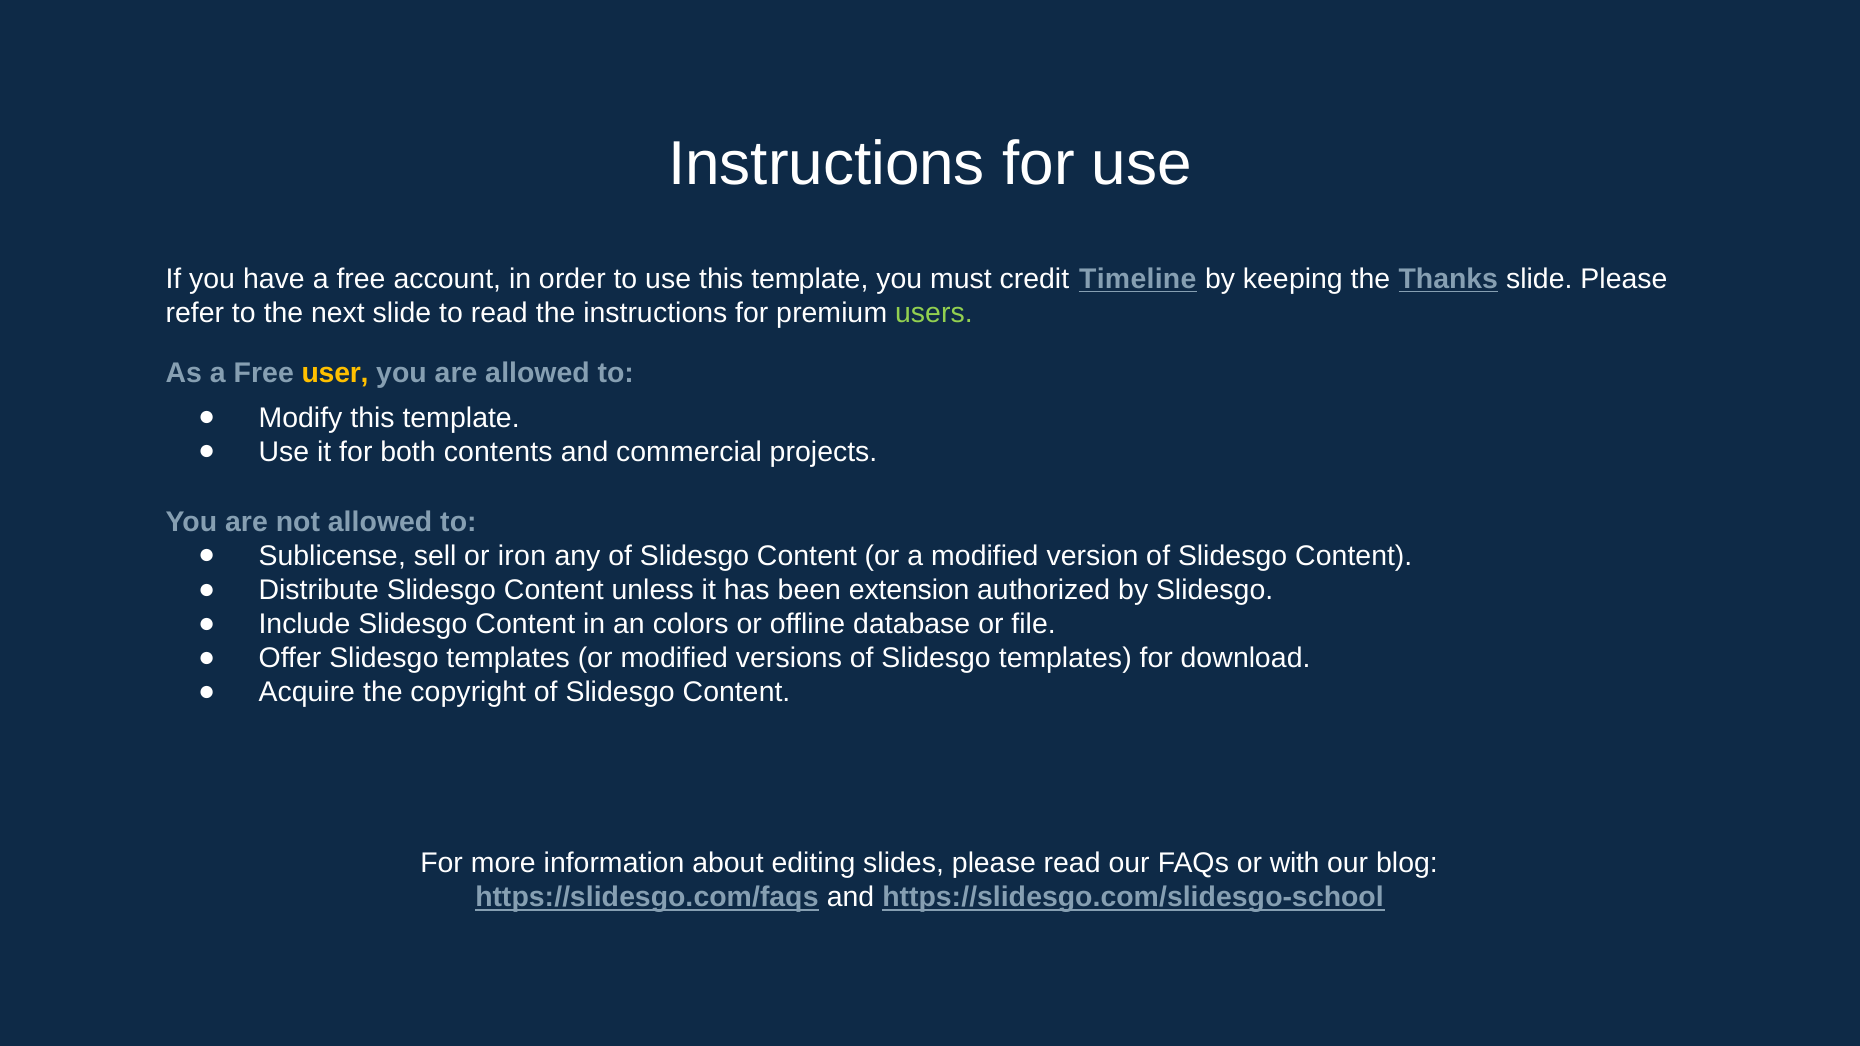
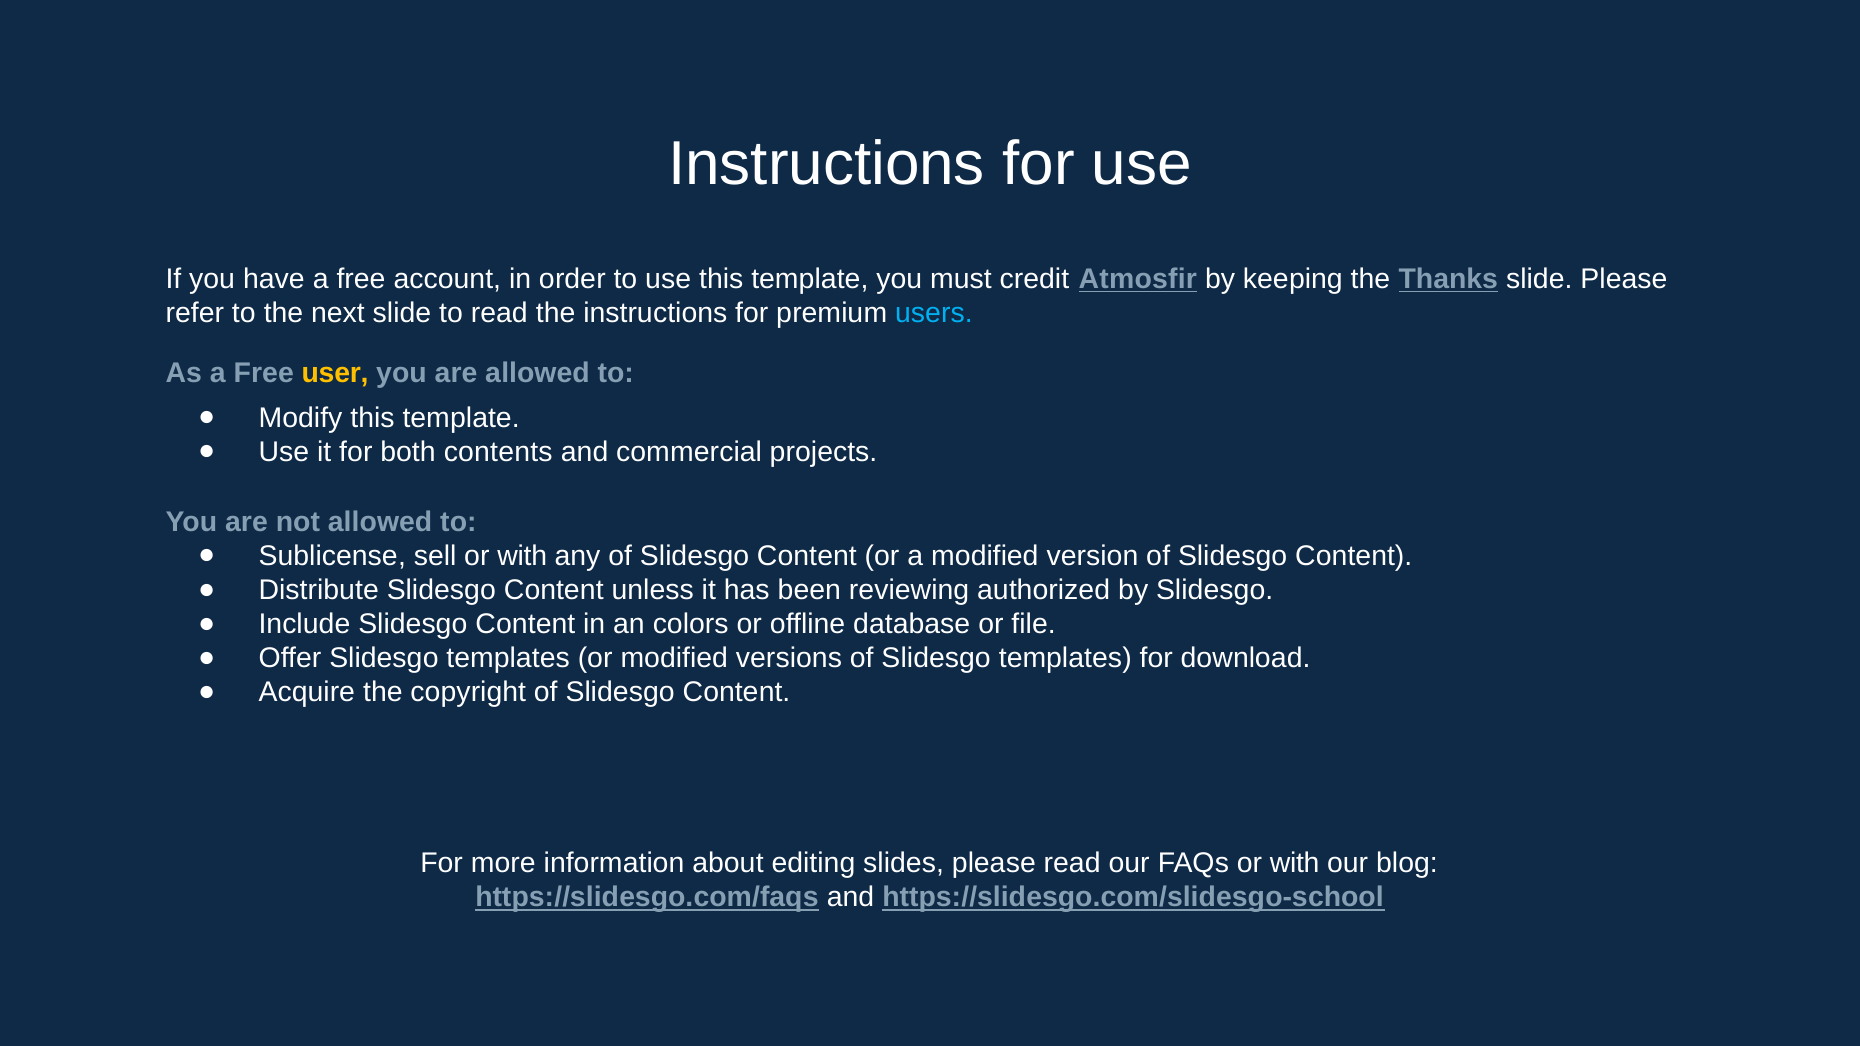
Timeline: Timeline -> Atmosfir
users colour: light green -> light blue
sell or iron: iron -> with
extension: extension -> reviewing
